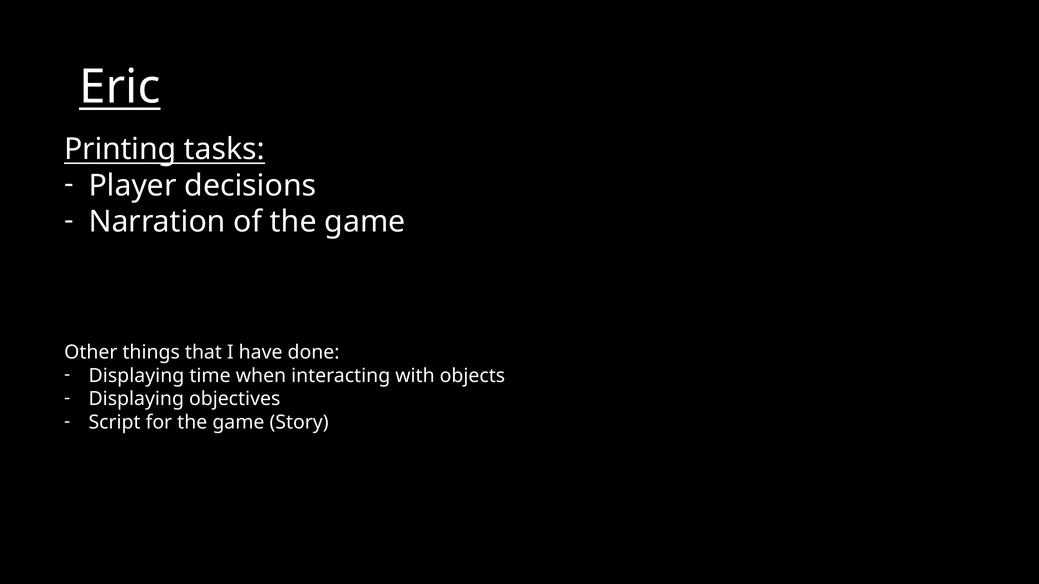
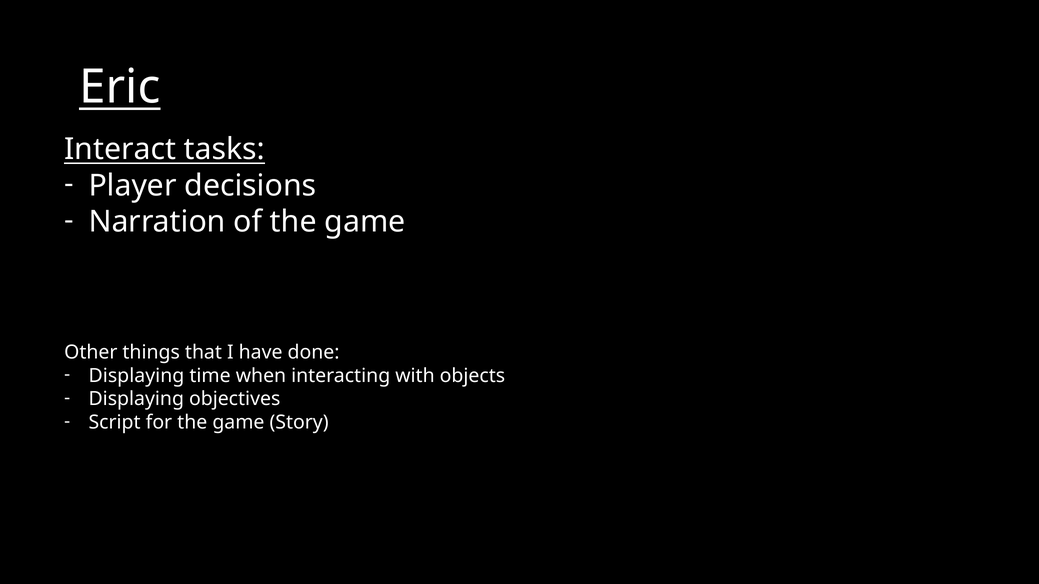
Printing: Printing -> Interact
